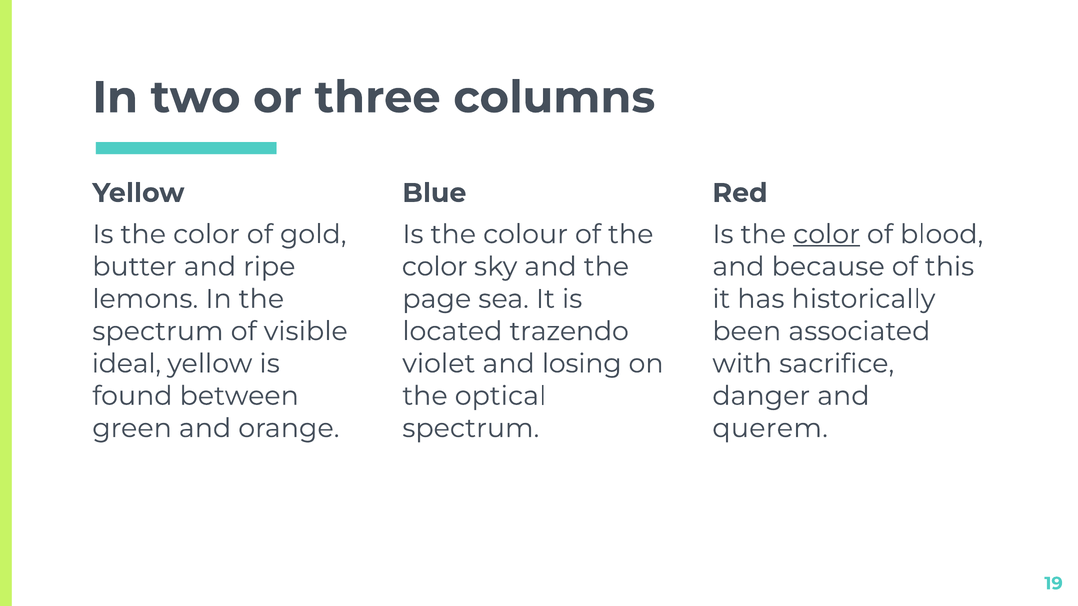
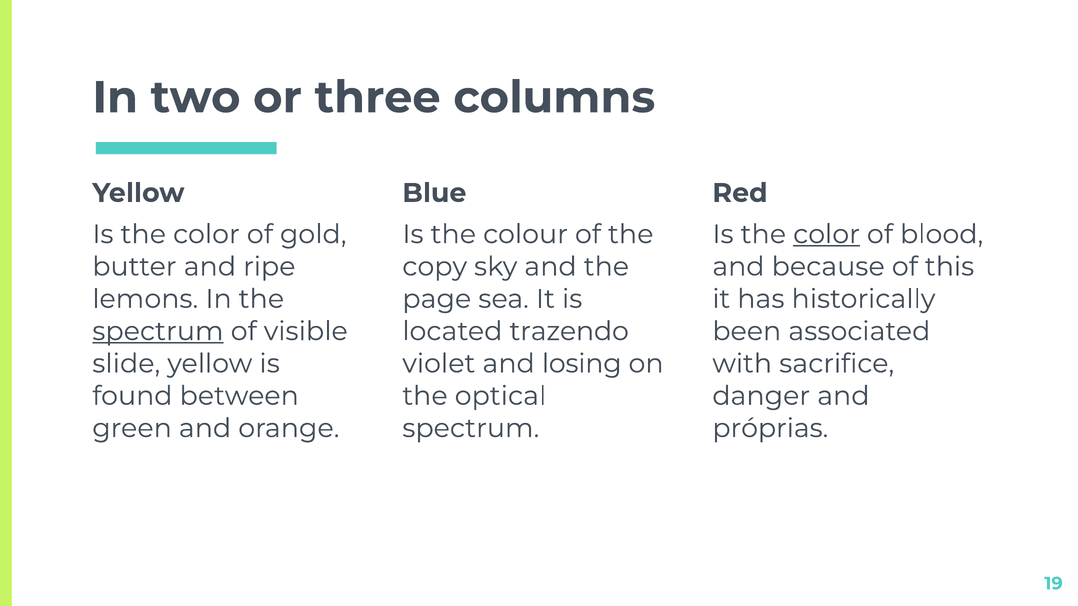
color at (435, 267): color -> copy
spectrum at (158, 331) underline: none -> present
ideal: ideal -> slide
querem: querem -> próprias
